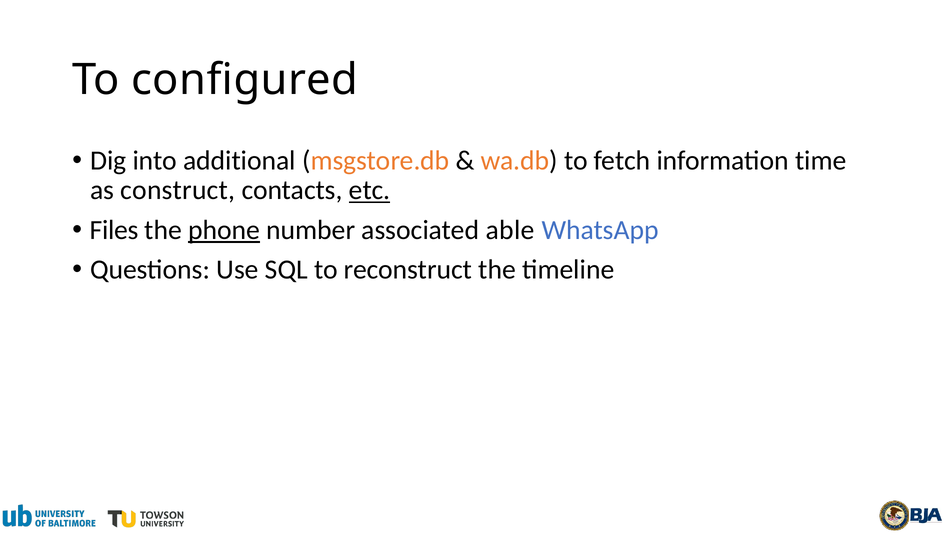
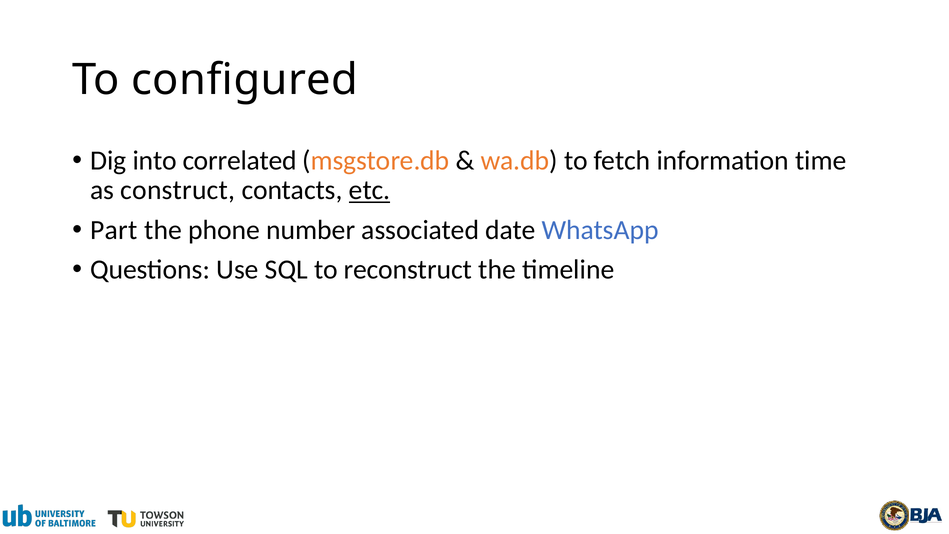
additional: additional -> correlated
Files: Files -> Part
phone underline: present -> none
able: able -> date
